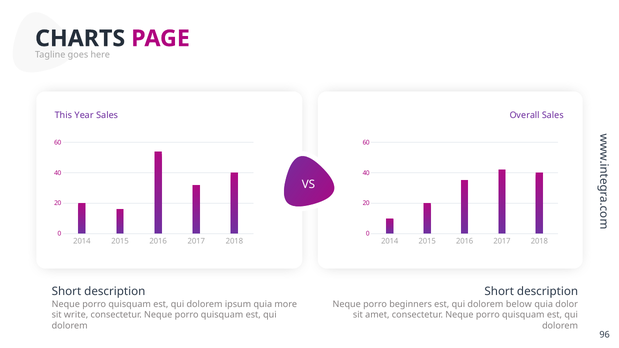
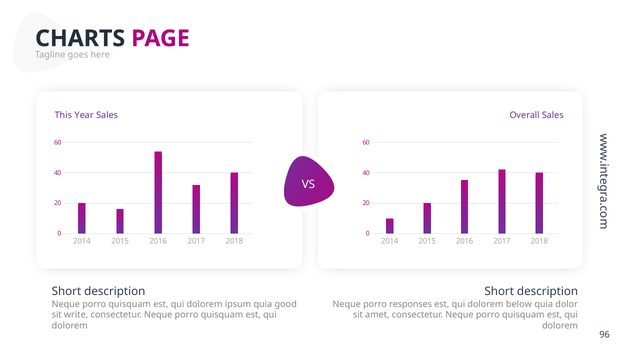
more: more -> good
beginners: beginners -> responses
